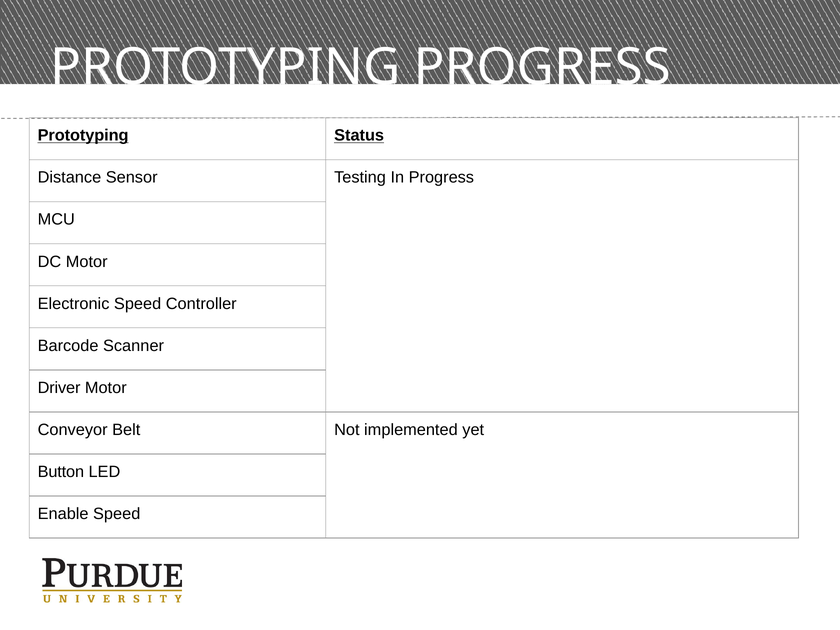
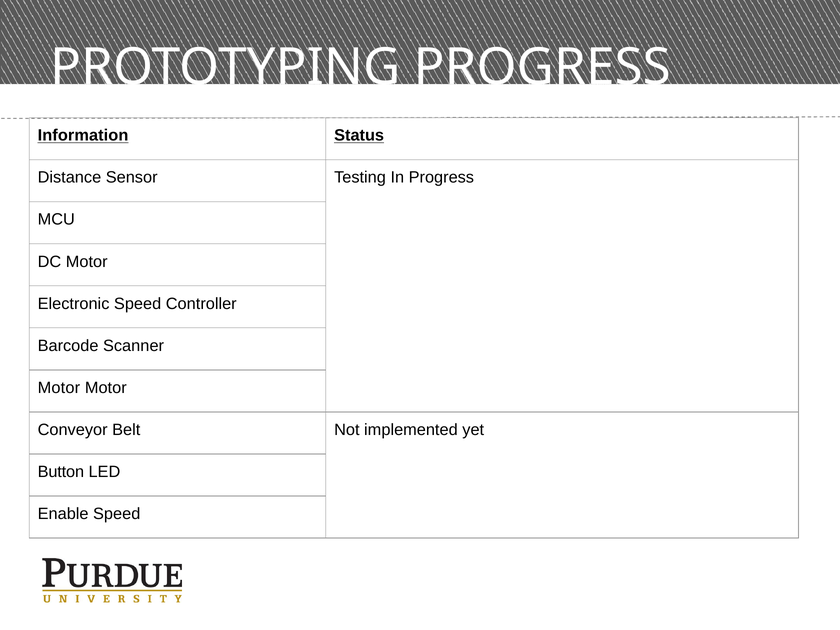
Prototyping at (83, 136): Prototyping -> Information
Driver at (59, 388): Driver -> Motor
